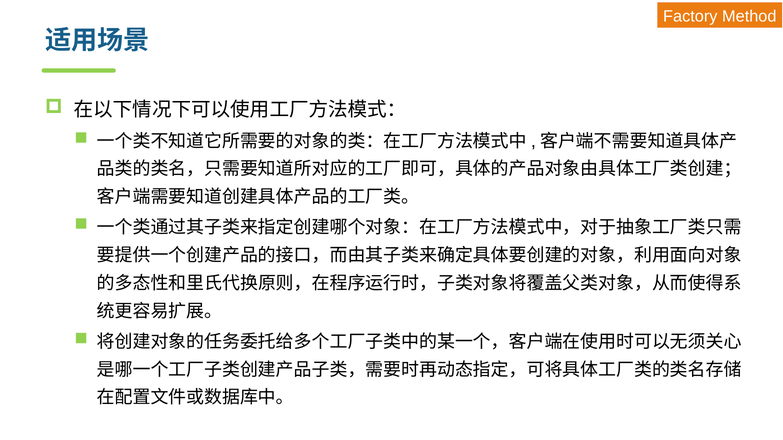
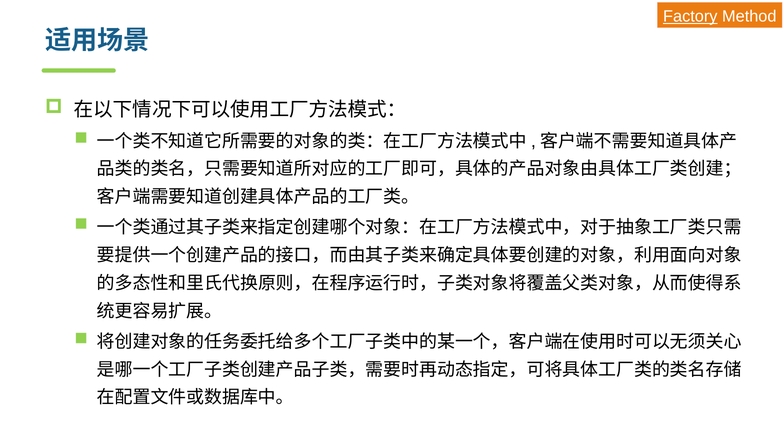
Factory underline: none -> present
